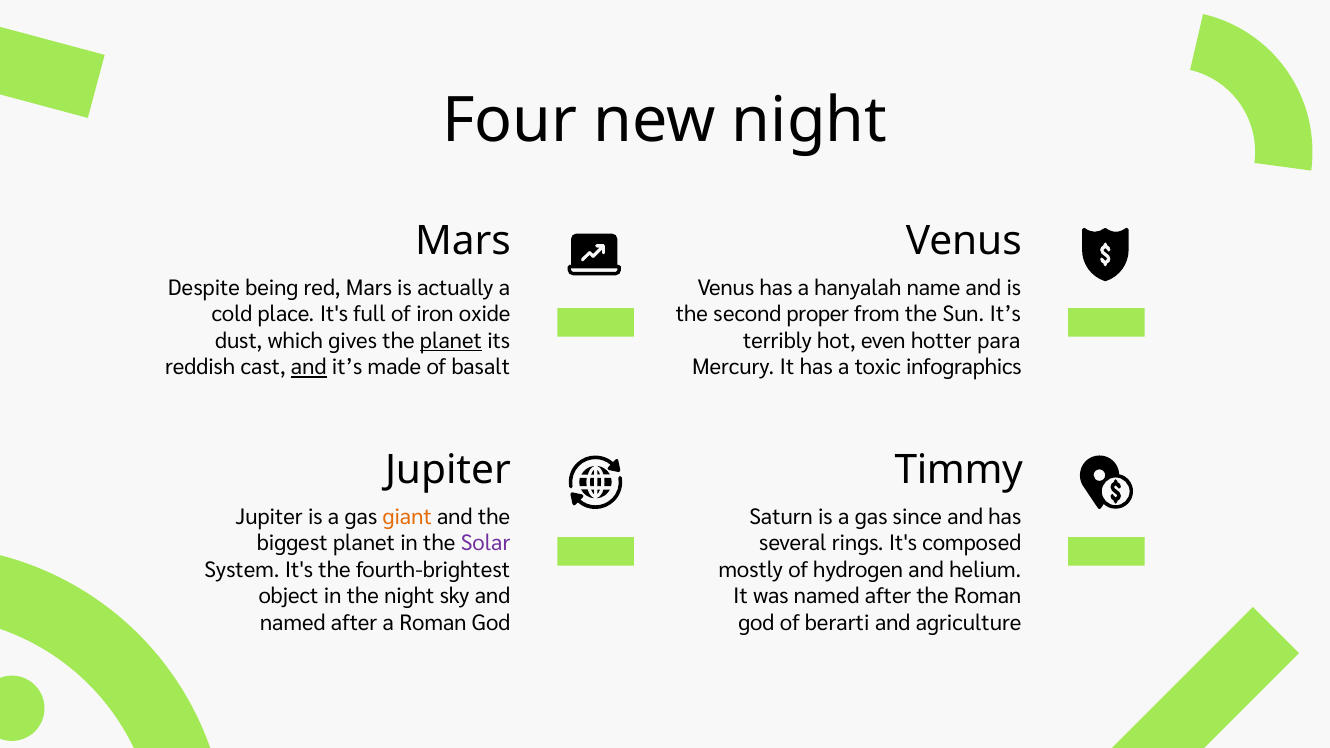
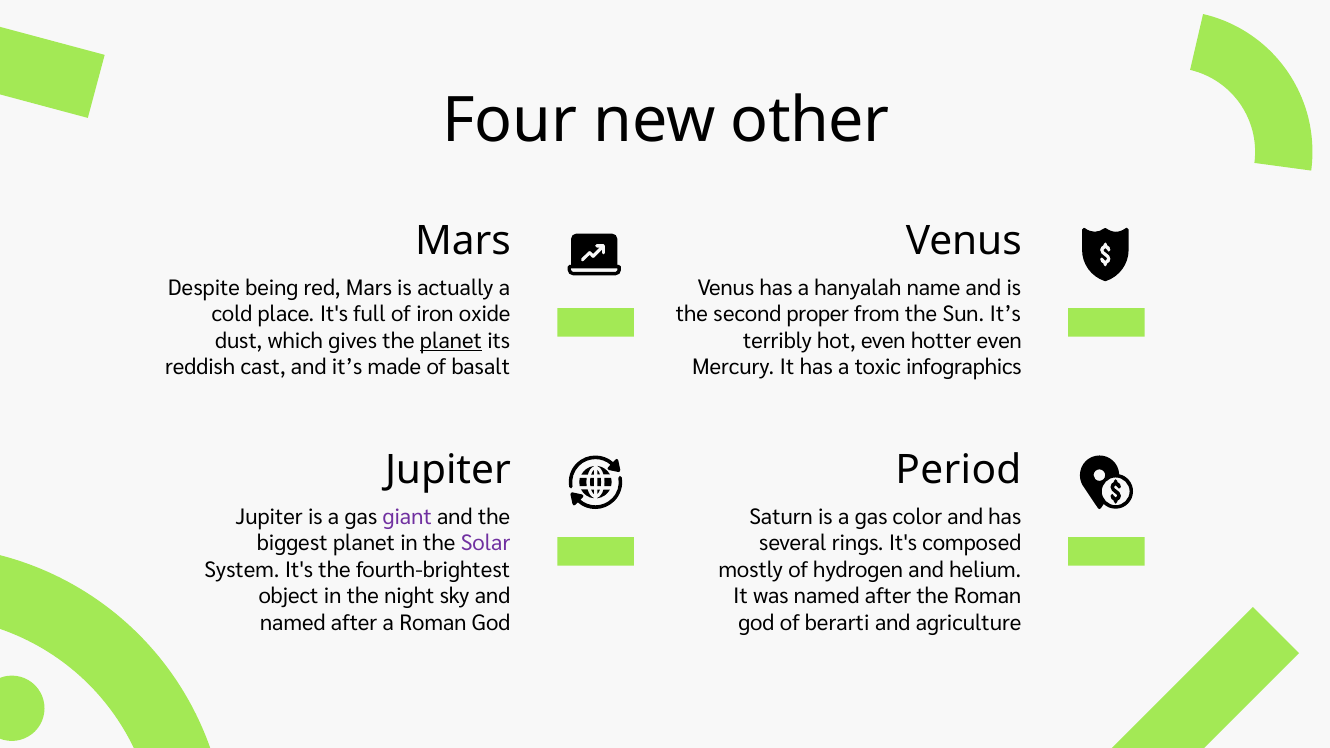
new night: night -> other
hotter para: para -> even
and at (309, 368) underline: present -> none
Timmy: Timmy -> Period
giant colour: orange -> purple
since: since -> color
